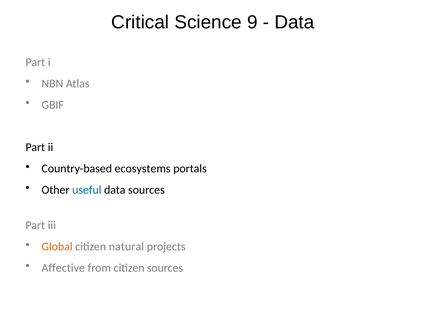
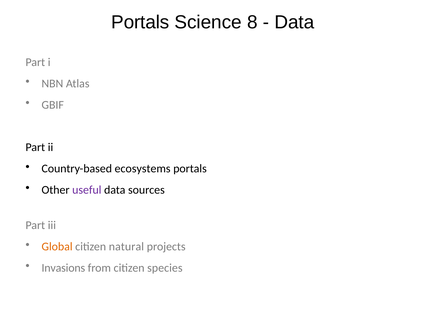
Critical at (140, 22): Critical -> Portals
9: 9 -> 8
useful colour: blue -> purple
Affective: Affective -> Invasions
citizen sources: sources -> species
